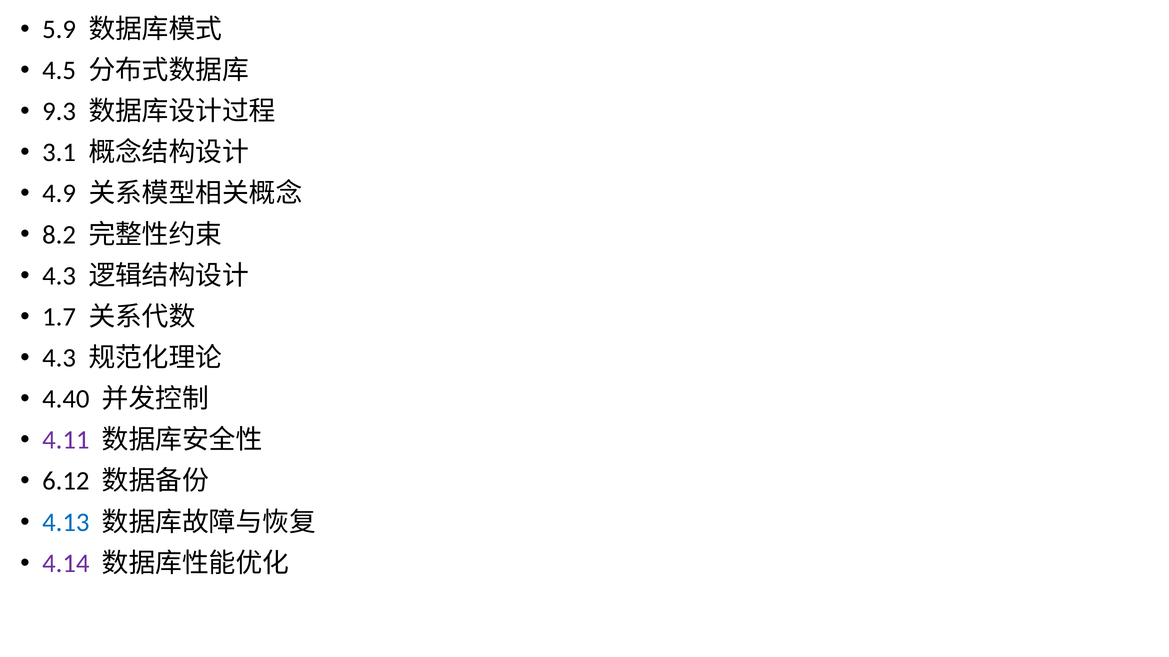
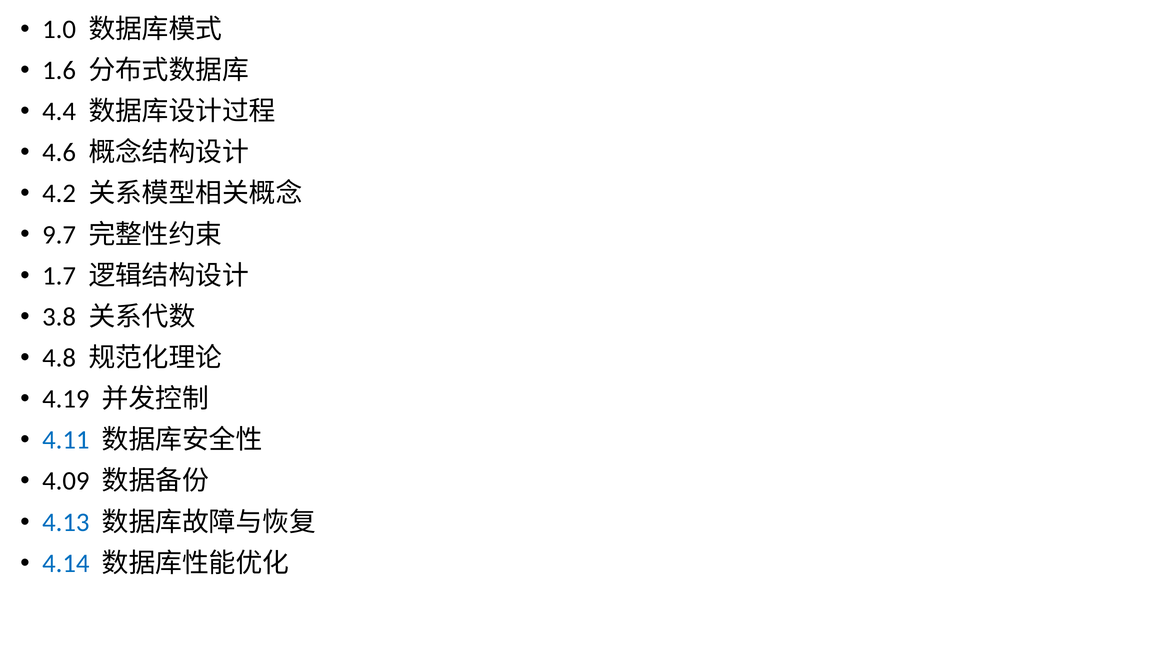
5.9: 5.9 -> 1.0
4.5: 4.5 -> 1.6
9.3: 9.3 -> 4.4
3.1: 3.1 -> 4.6
4.9: 4.9 -> 4.2
8.2: 8.2 -> 9.7
4.3 at (59, 276): 4.3 -> 1.7
1.7: 1.7 -> 3.8
4.3 at (59, 358): 4.3 -> 4.8
4.40: 4.40 -> 4.19
4.11 colour: purple -> blue
6.12: 6.12 -> 4.09
4.14 colour: purple -> blue
